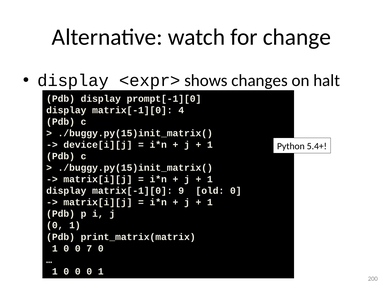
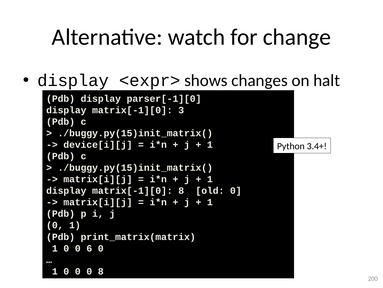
prompt[-1][0: prompt[-1][0 -> parser[-1][0
4: 4 -> 3
5.4+: 5.4+ -> 3.4+
matrix[-1][0 9: 9 -> 8
7: 7 -> 6
0 0 1: 1 -> 8
